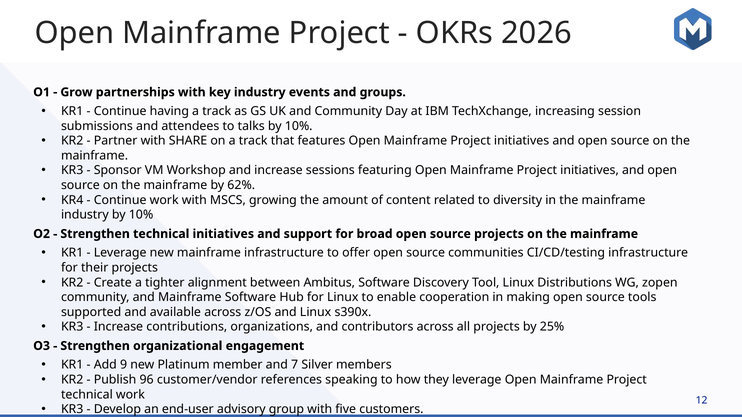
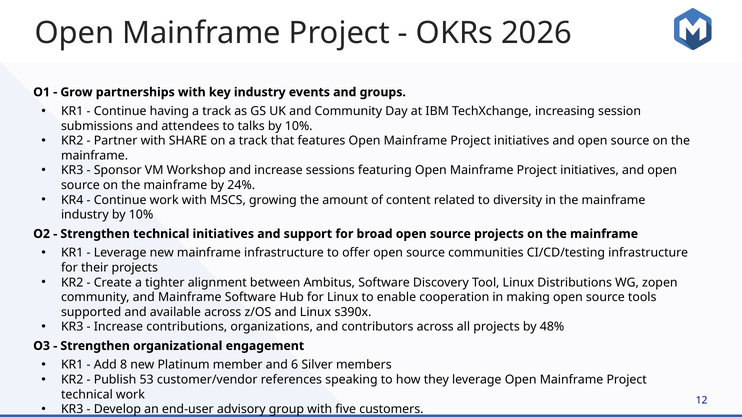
62%: 62% -> 24%
25%: 25% -> 48%
9: 9 -> 8
7: 7 -> 6
96: 96 -> 53
